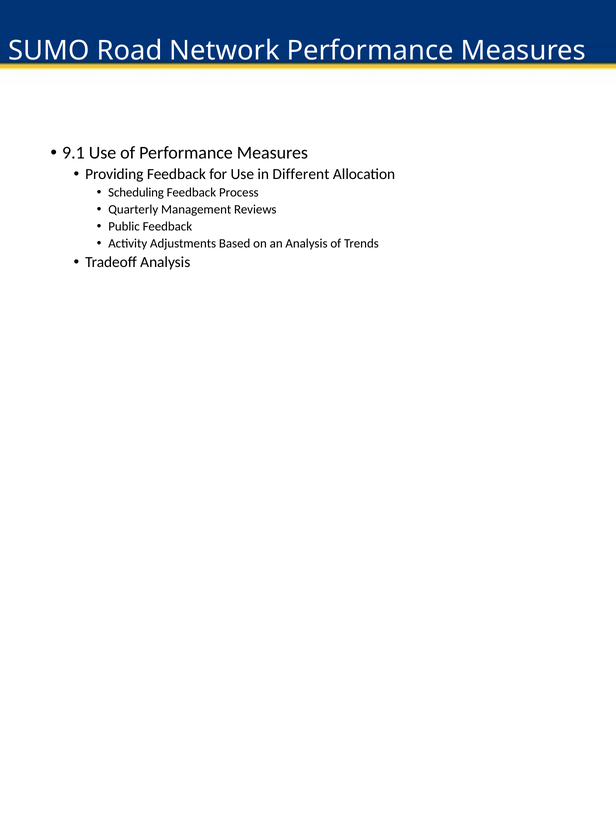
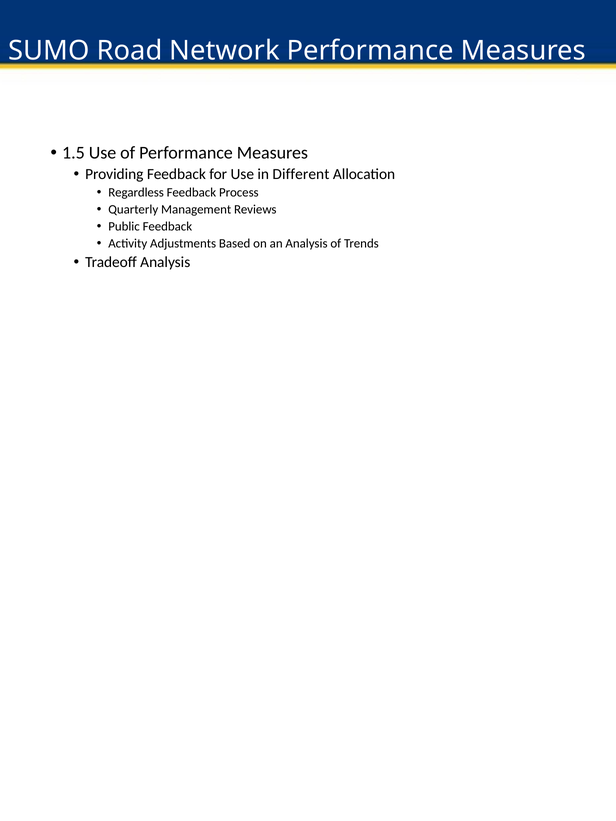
9.1: 9.1 -> 1.5
Scheduling: Scheduling -> Regardless
